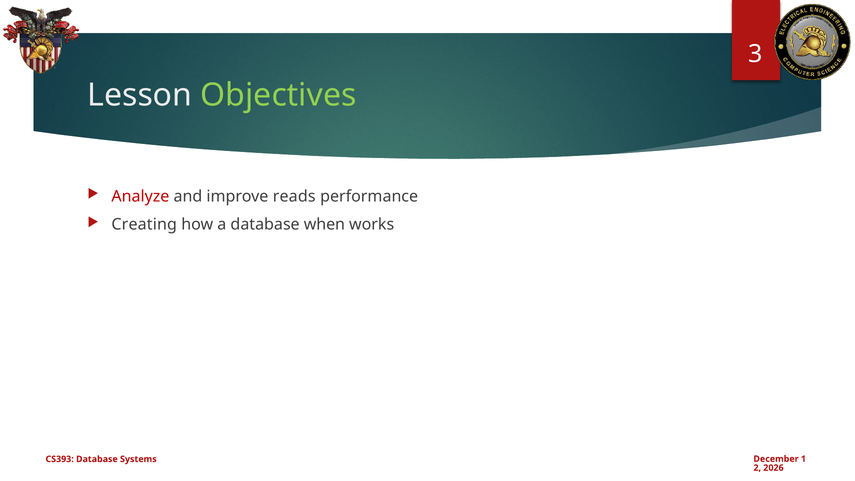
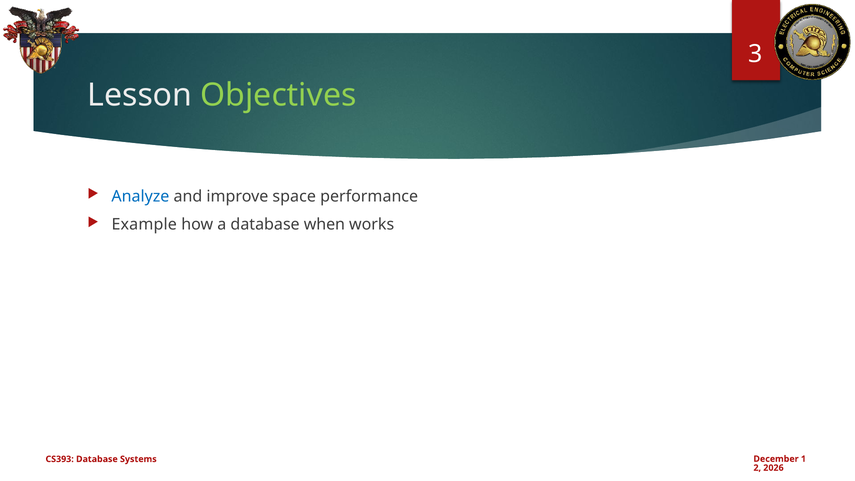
Analyze colour: red -> blue
reads: reads -> space
Creating: Creating -> Example
